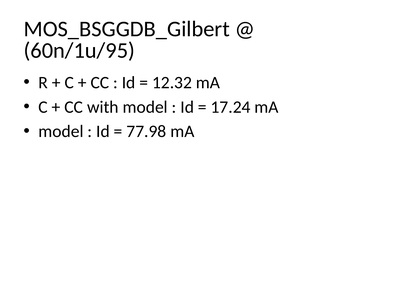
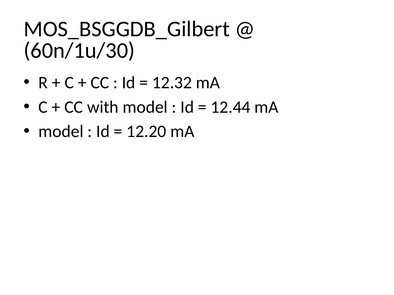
60n/1u/95: 60n/1u/95 -> 60n/1u/30
17.24: 17.24 -> 12.44
77.98: 77.98 -> 12.20
